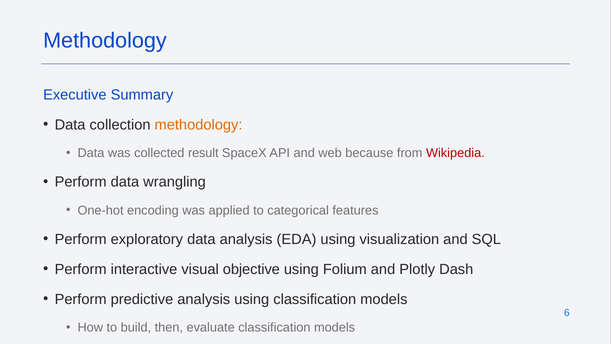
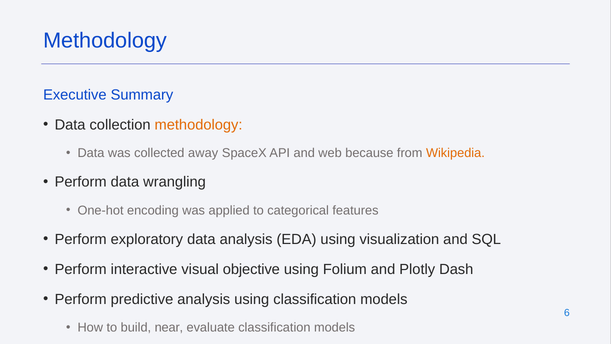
result: result -> away
Wikipedia colour: red -> orange
then: then -> near
